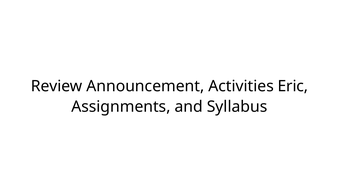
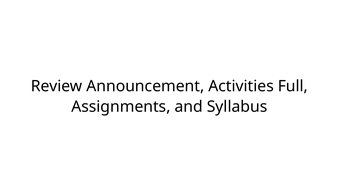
Eric: Eric -> Full
